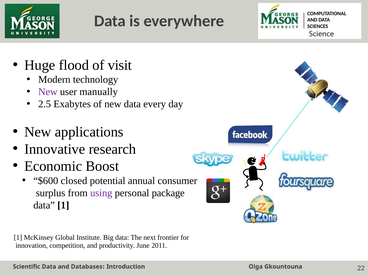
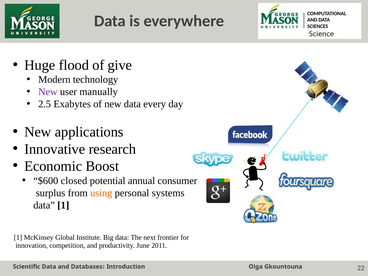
visit: visit -> give
using colour: purple -> orange
package: package -> systems
